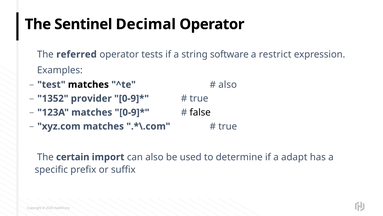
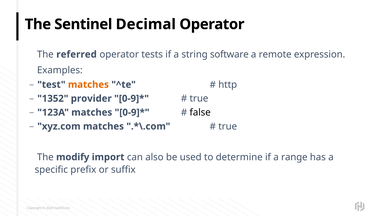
restrict: restrict -> remote
matches at (88, 84) colour: black -> orange
also at (228, 84): also -> http
certain: certain -> modify
adapt: adapt -> range
